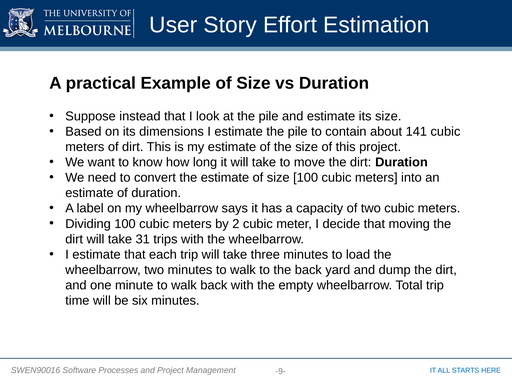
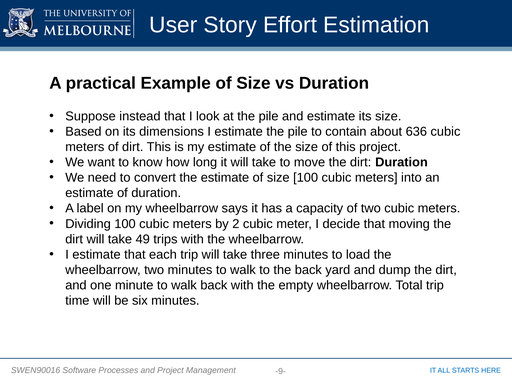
141: 141 -> 636
31: 31 -> 49
